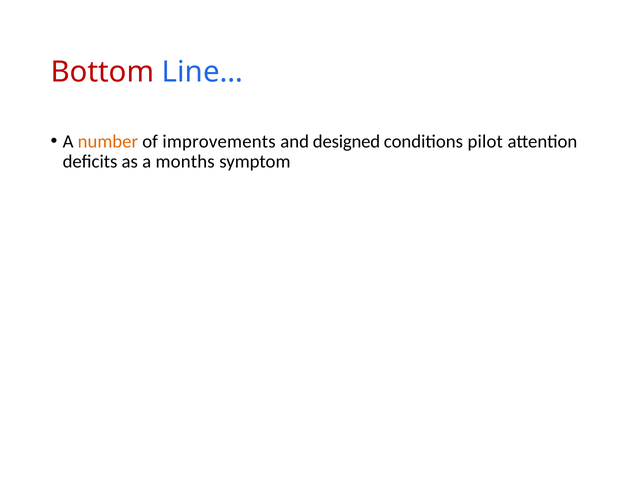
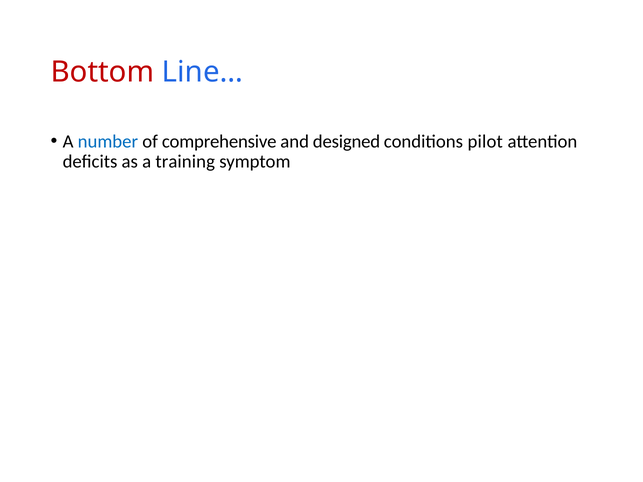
number colour: orange -> blue
improvements: improvements -> comprehensive
months: months -> training
